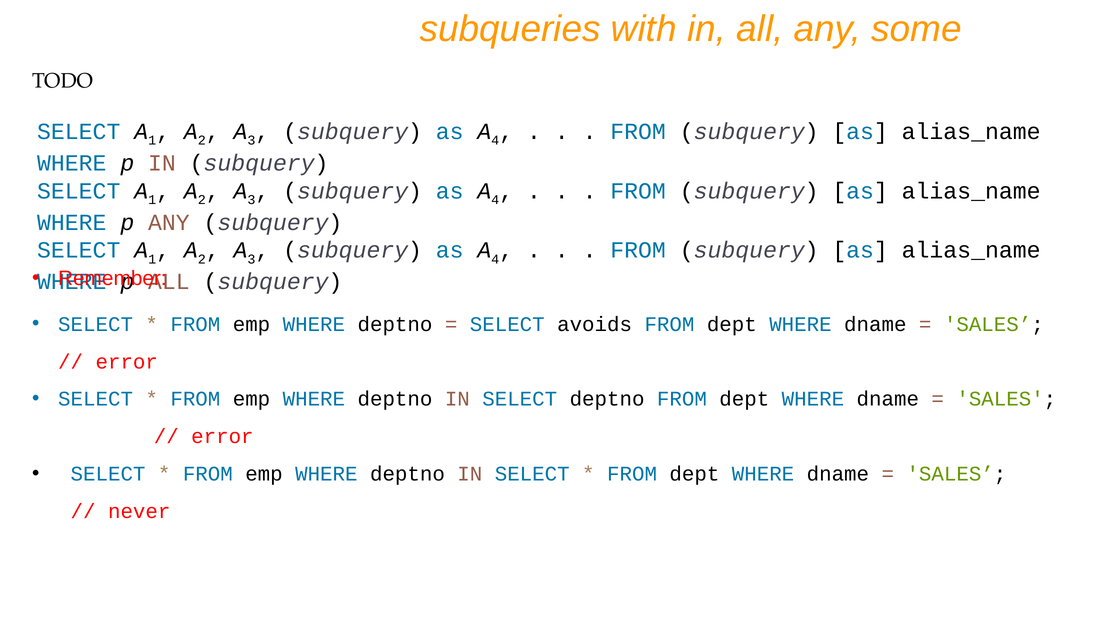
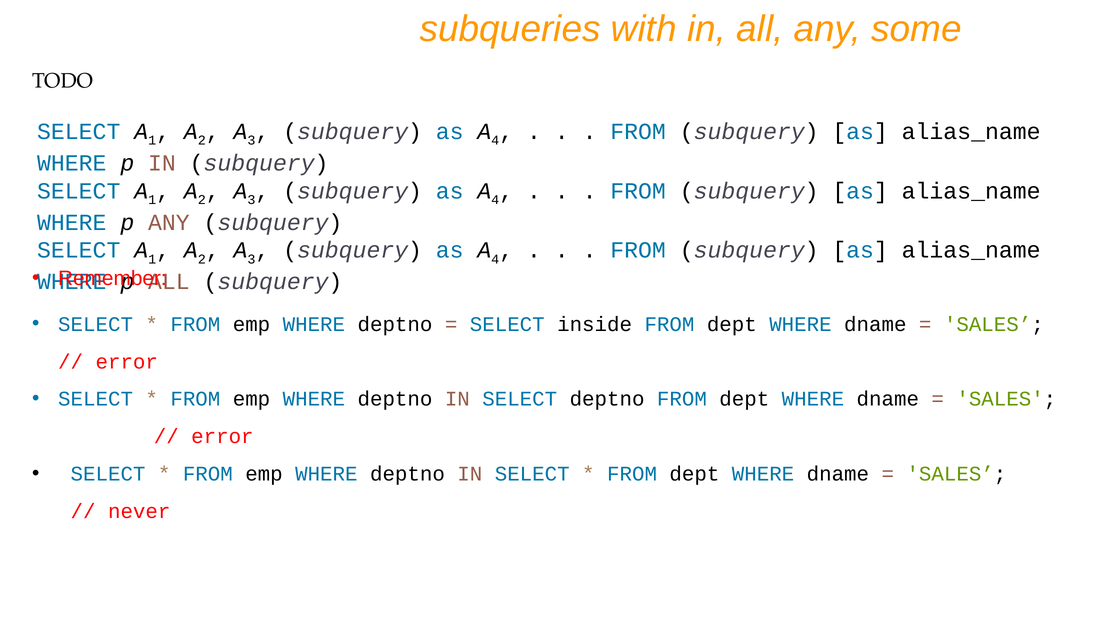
avoids: avoids -> inside
